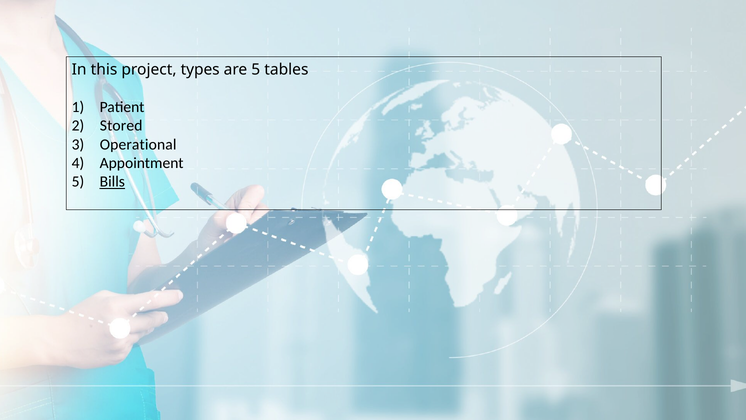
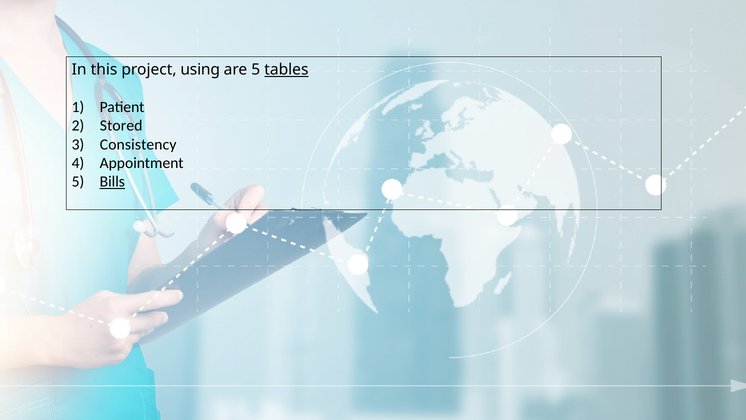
types: types -> using
tables underline: none -> present
Operational: Operational -> Consistency
